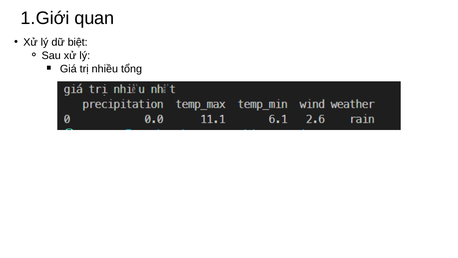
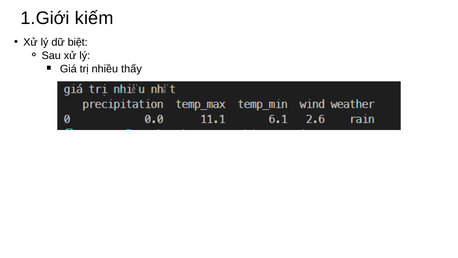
quan: quan -> kiếm
tổng: tổng -> thấy
